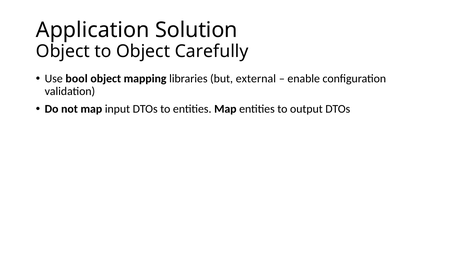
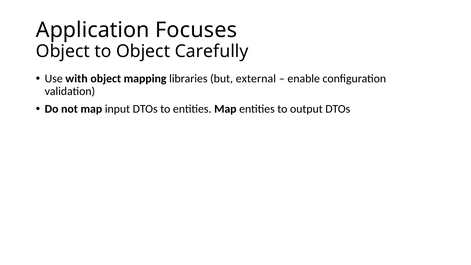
Solution: Solution -> Focuses
bool: bool -> with
